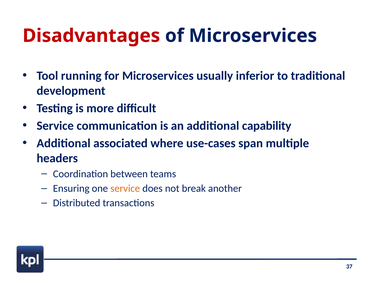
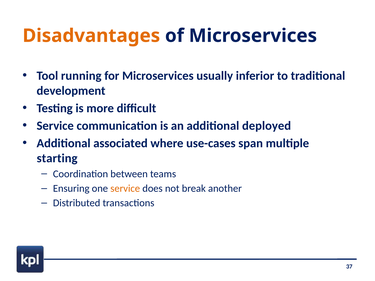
Disadvantages colour: red -> orange
capability: capability -> deployed
headers: headers -> starting
